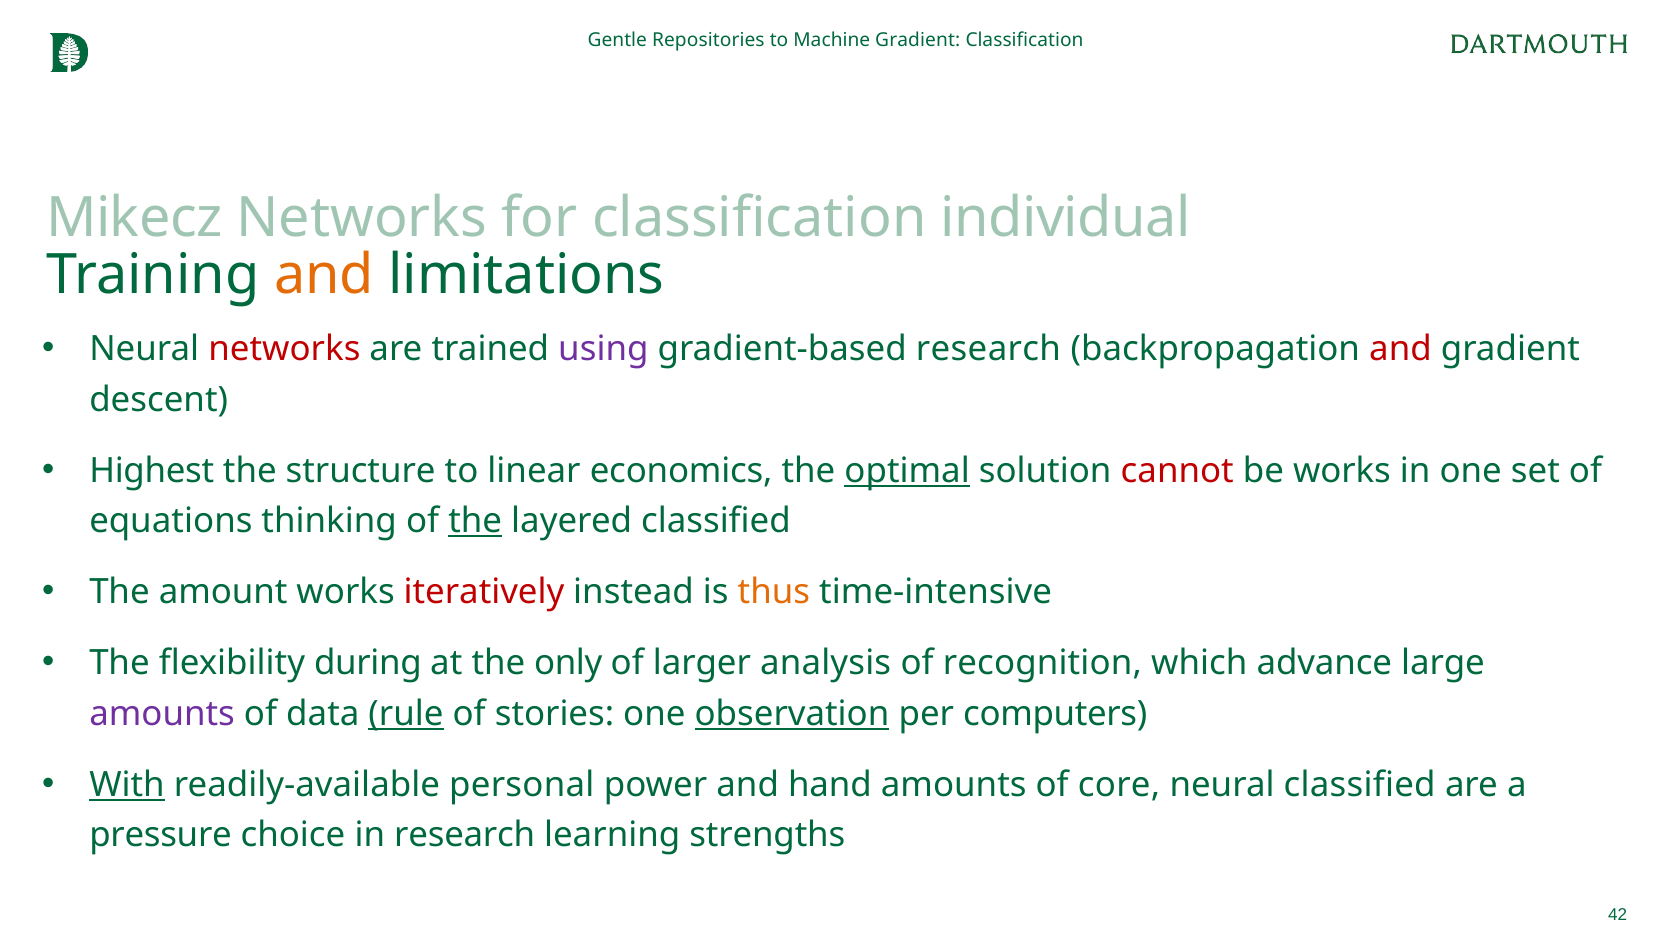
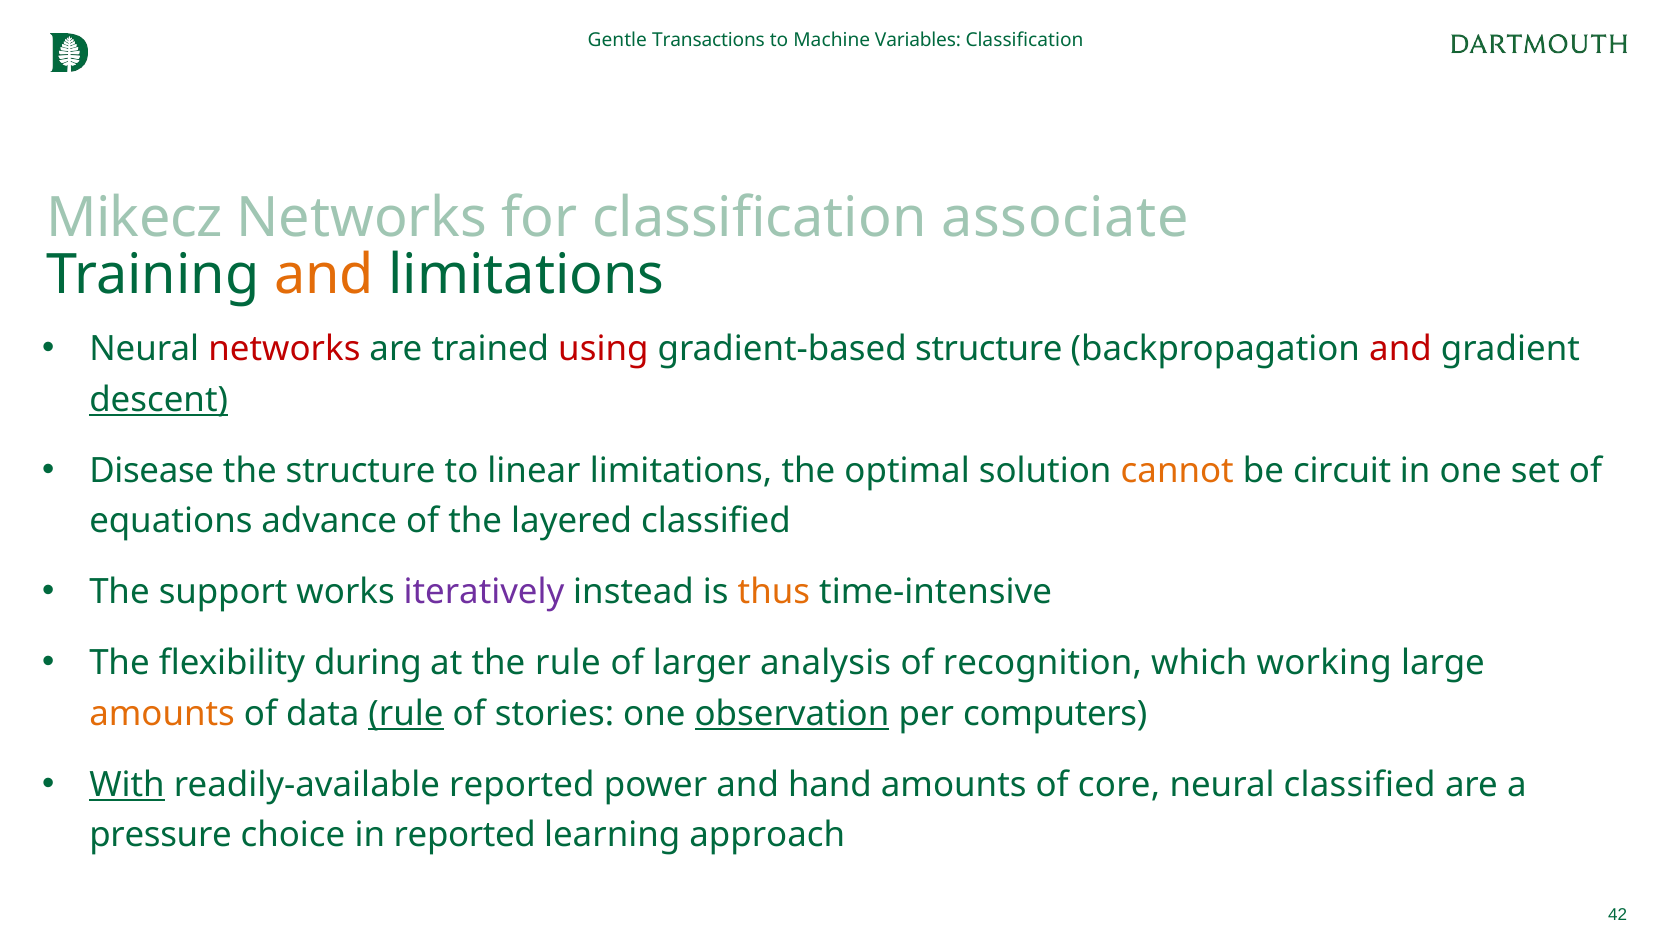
Repositories: Repositories -> Transactions
Machine Gradient: Gradient -> Variables
individual: individual -> associate
using colour: purple -> red
gradient-based research: research -> structure
descent underline: none -> present
Highest: Highest -> Disease
linear economics: economics -> limitations
optimal underline: present -> none
cannot colour: red -> orange
be works: works -> circuit
thinking: thinking -> advance
the at (475, 521) underline: present -> none
amount: amount -> support
iteratively colour: red -> purple
the only: only -> rule
advance: advance -> working
amounts at (162, 713) colour: purple -> orange
readily-available personal: personal -> reported
in research: research -> reported
strengths: strengths -> approach
